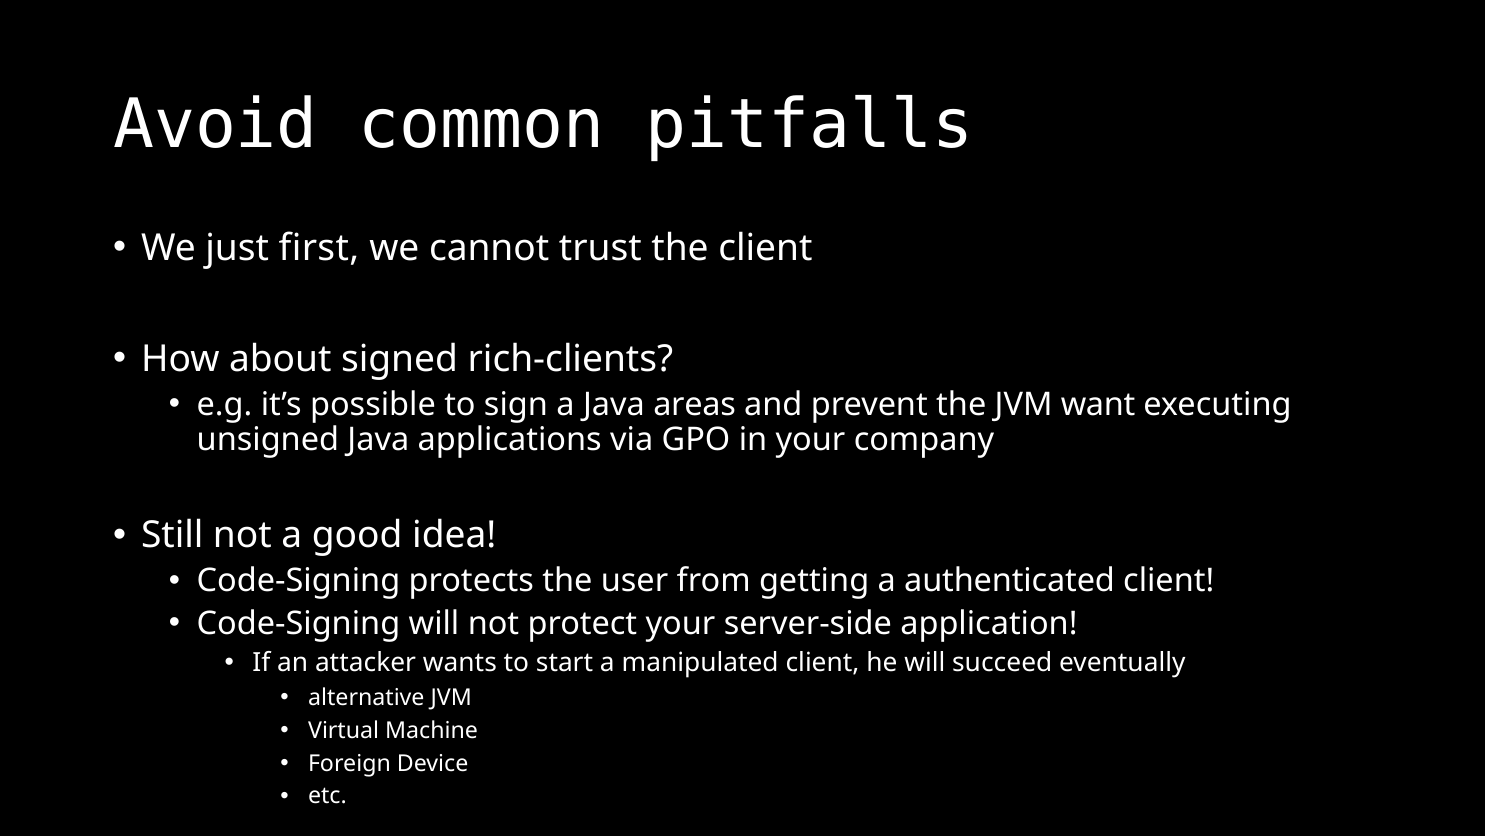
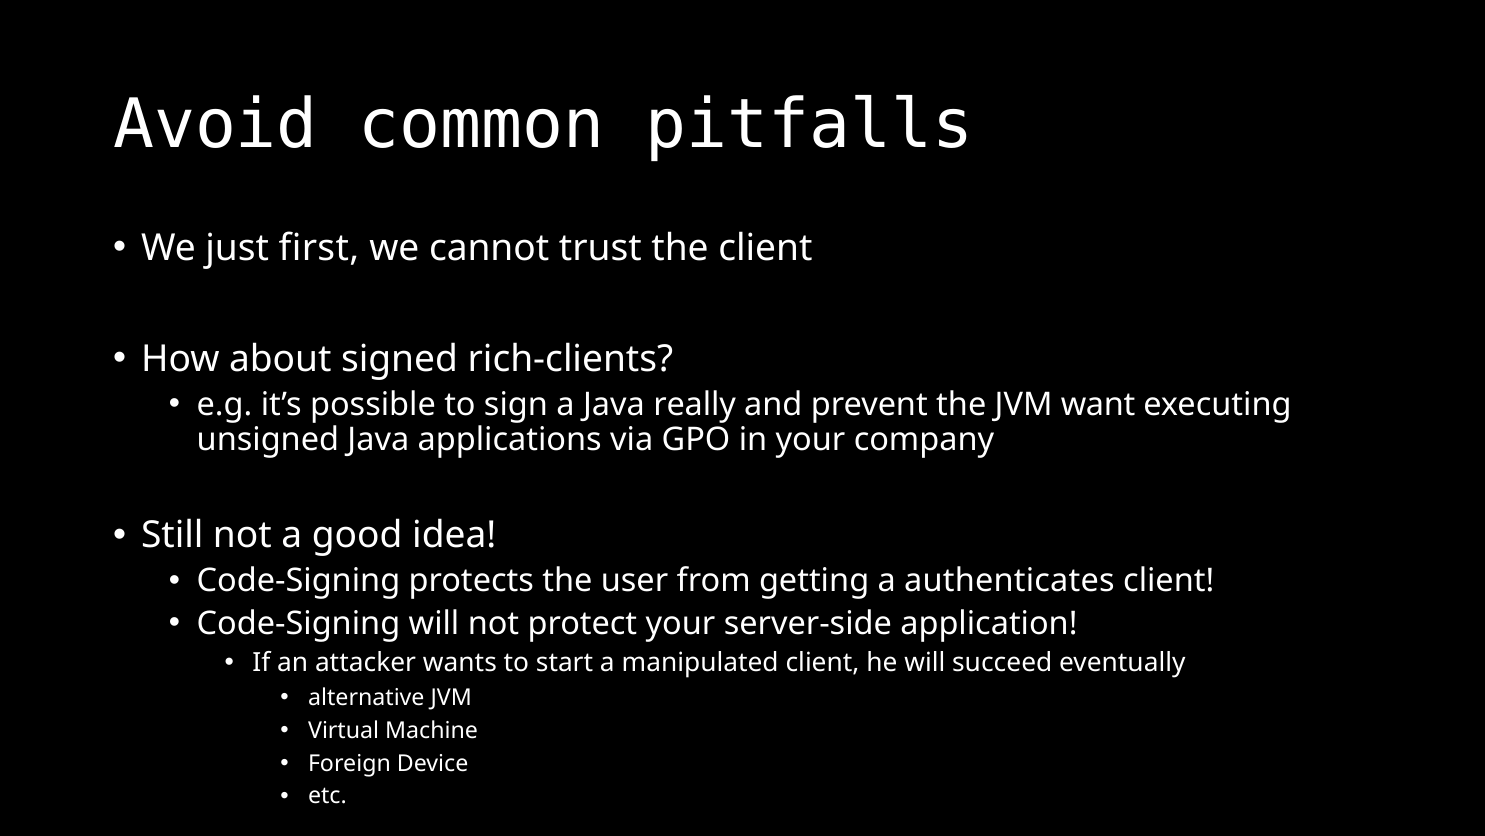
areas: areas -> really
authenticated: authenticated -> authenticates
